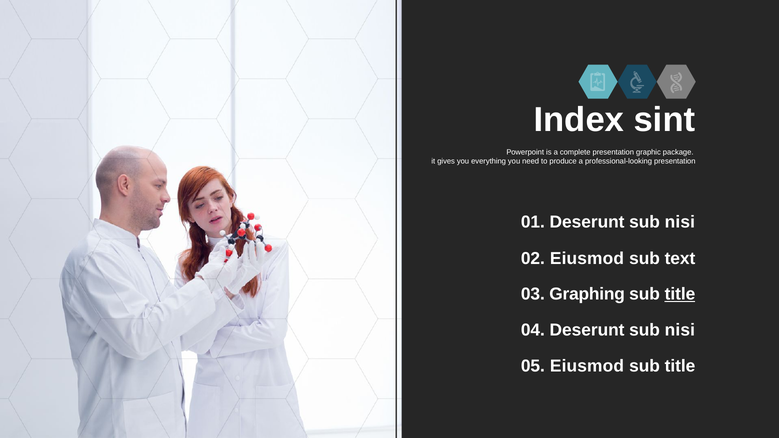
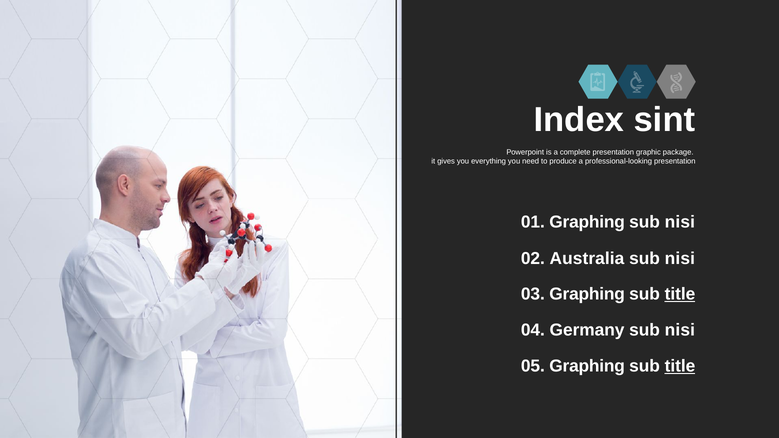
01 Deserunt: Deserunt -> Graphing
02 Eiusmod: Eiusmod -> Australia
text at (680, 258): text -> nisi
04 Deserunt: Deserunt -> Germany
05 Eiusmod: Eiusmod -> Graphing
title at (680, 366) underline: none -> present
